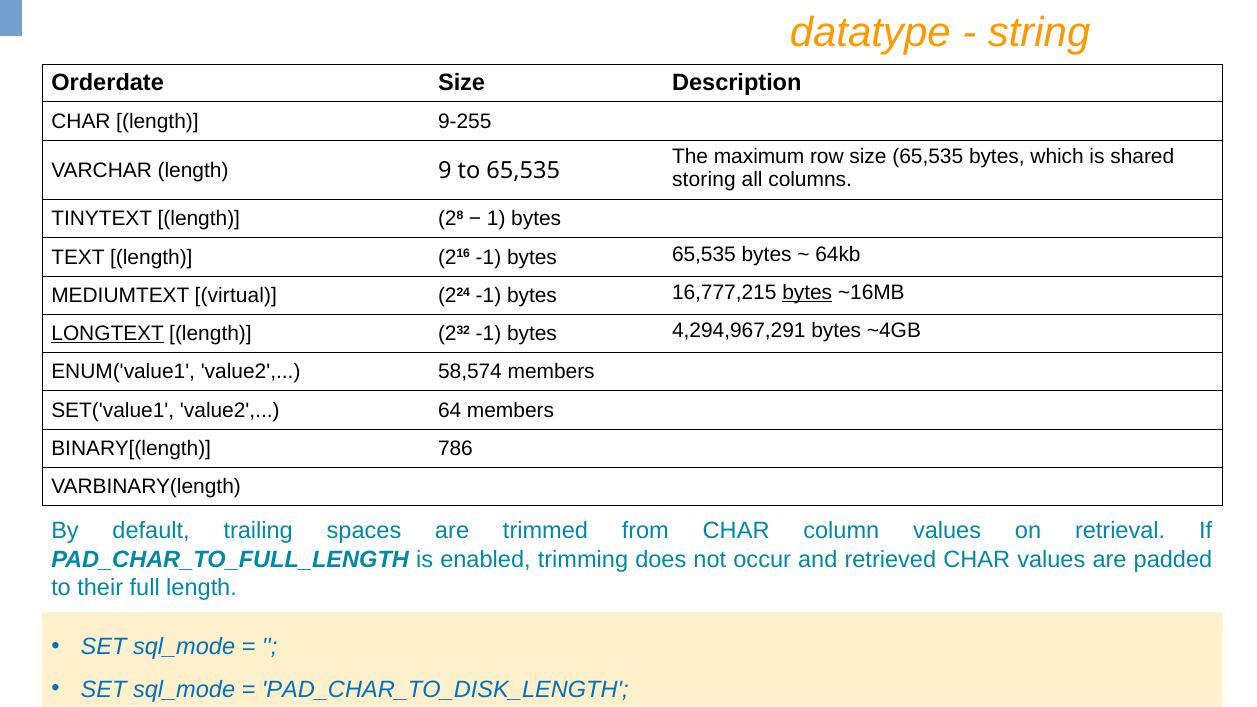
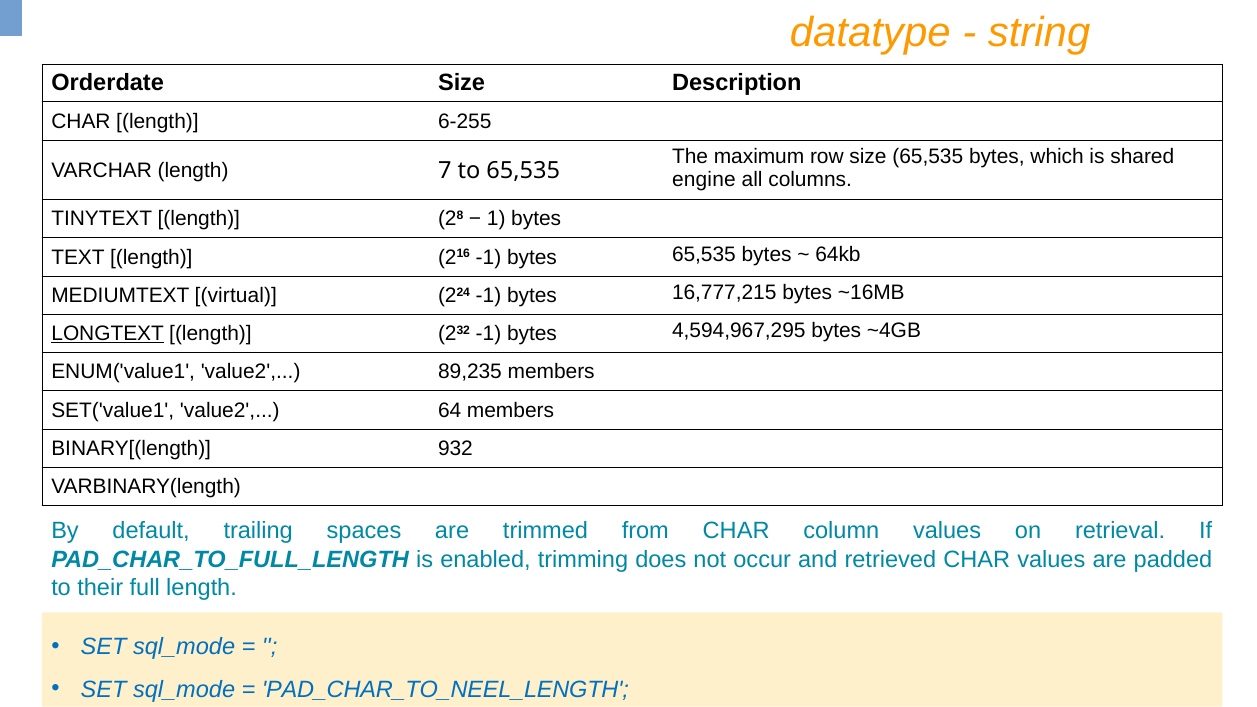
9-255: 9-255 -> 6-255
9: 9 -> 7
storing: storing -> engine
bytes at (807, 293) underline: present -> none
4,294,967,291: 4,294,967,291 -> 4,594,967,295
58,574: 58,574 -> 89,235
786: 786 -> 932
PAD_CHAR_TO_DISK_LENGTH: PAD_CHAR_TO_DISK_LENGTH -> PAD_CHAR_TO_NEEL_LENGTH
